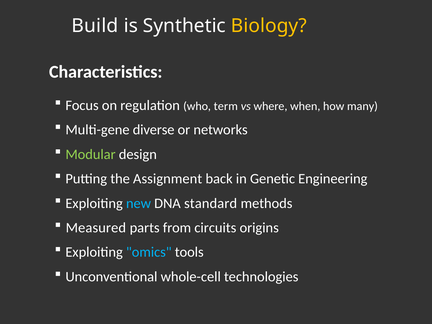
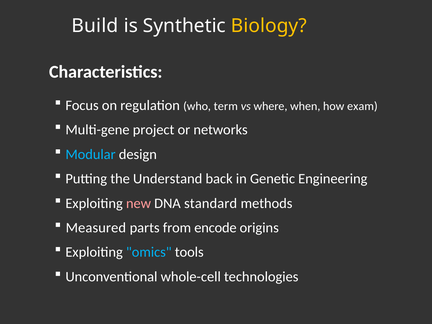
many: many -> exam
diverse: diverse -> project
Modular colour: light green -> light blue
Assignment: Assignment -> Understand
new colour: light blue -> pink
circuits: circuits -> encode
